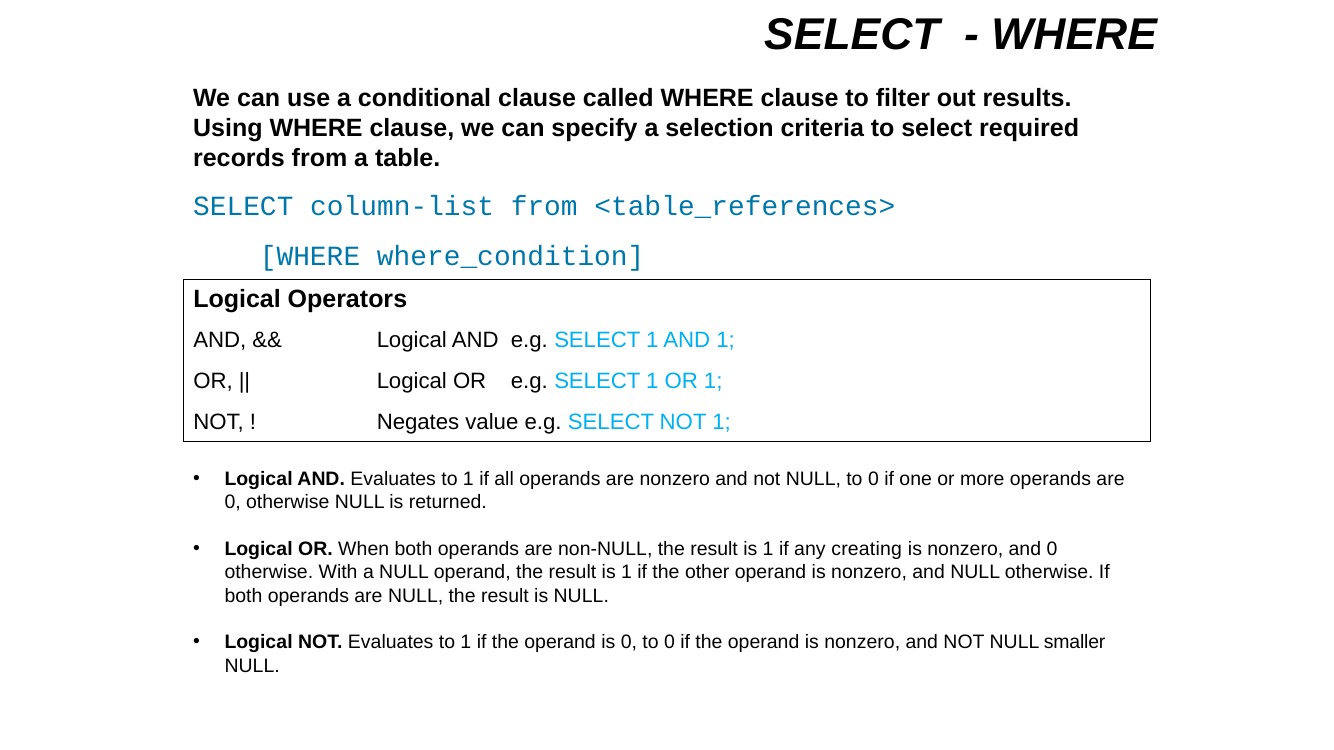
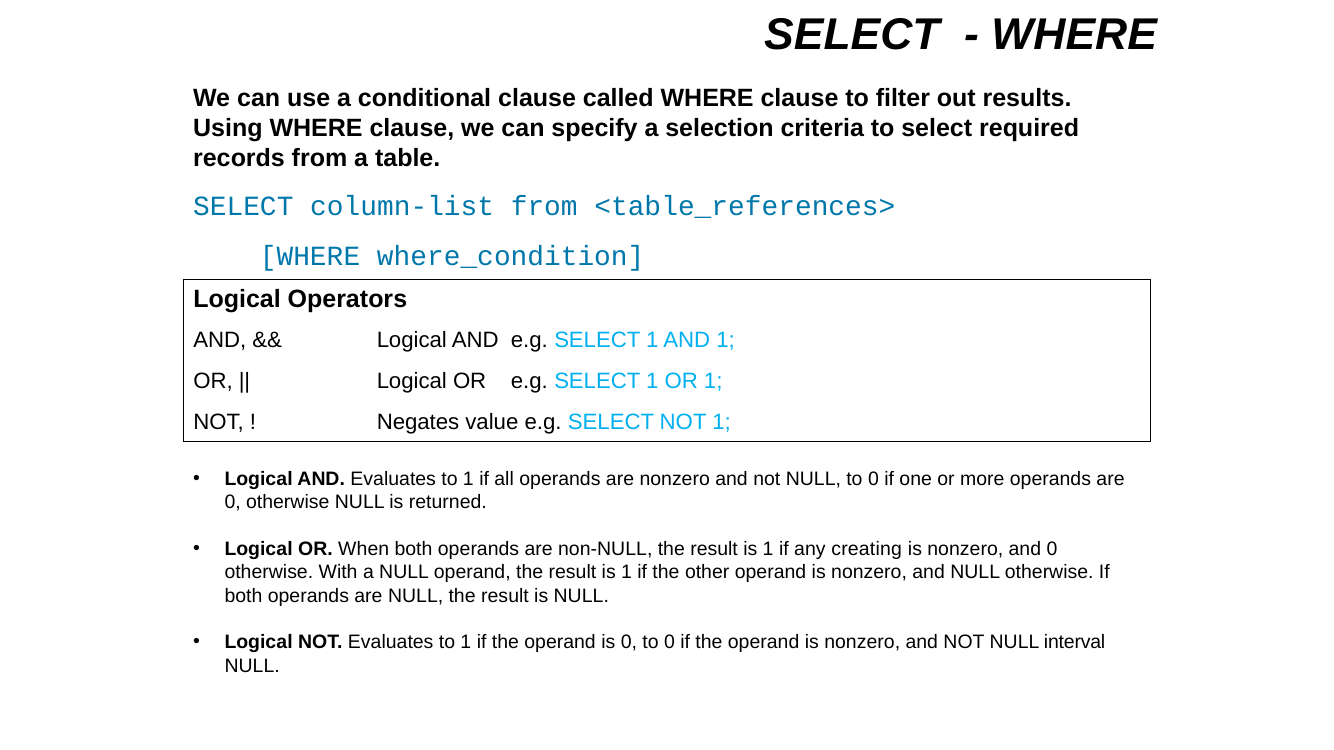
smaller: smaller -> interval
